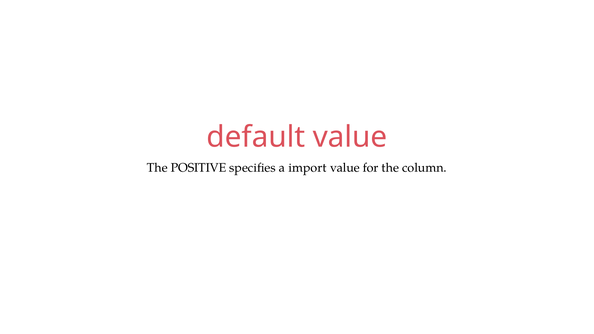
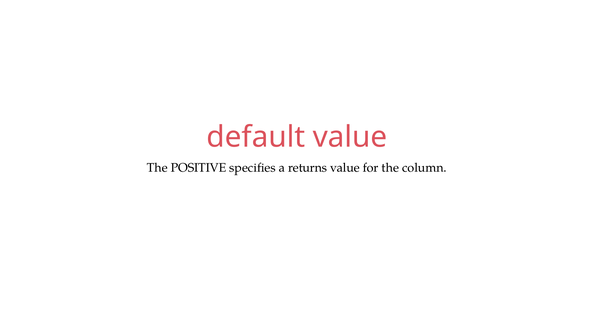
import: import -> returns
